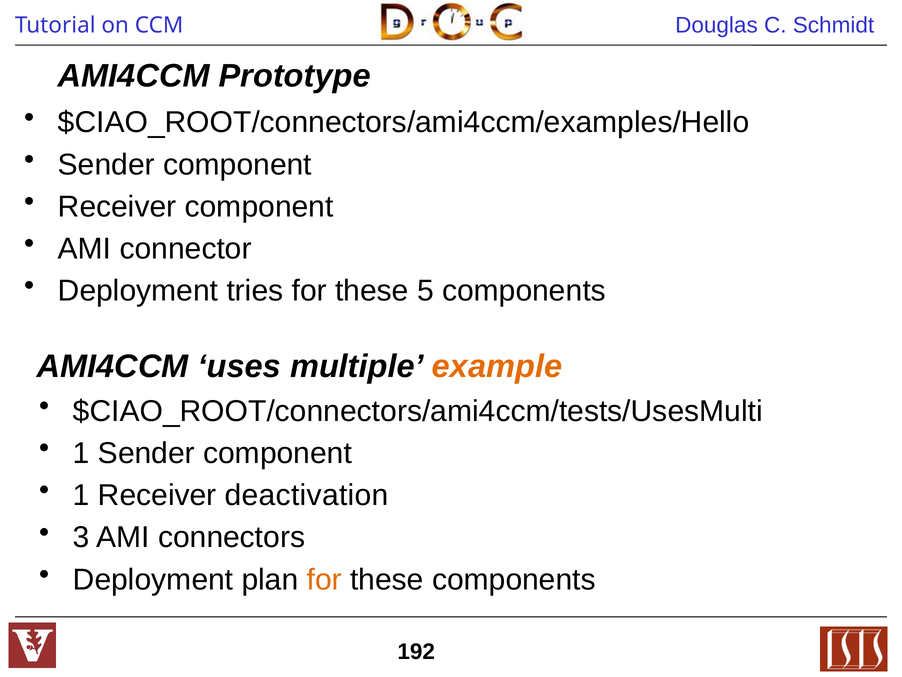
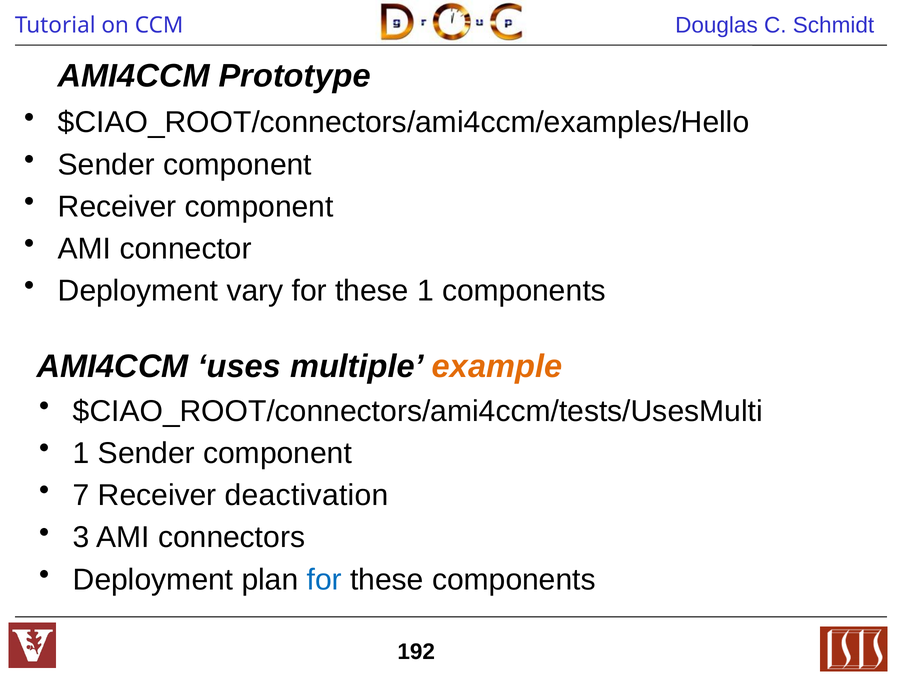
tries: tries -> vary
these 5: 5 -> 1
1 at (81, 495): 1 -> 7
for at (324, 579) colour: orange -> blue
